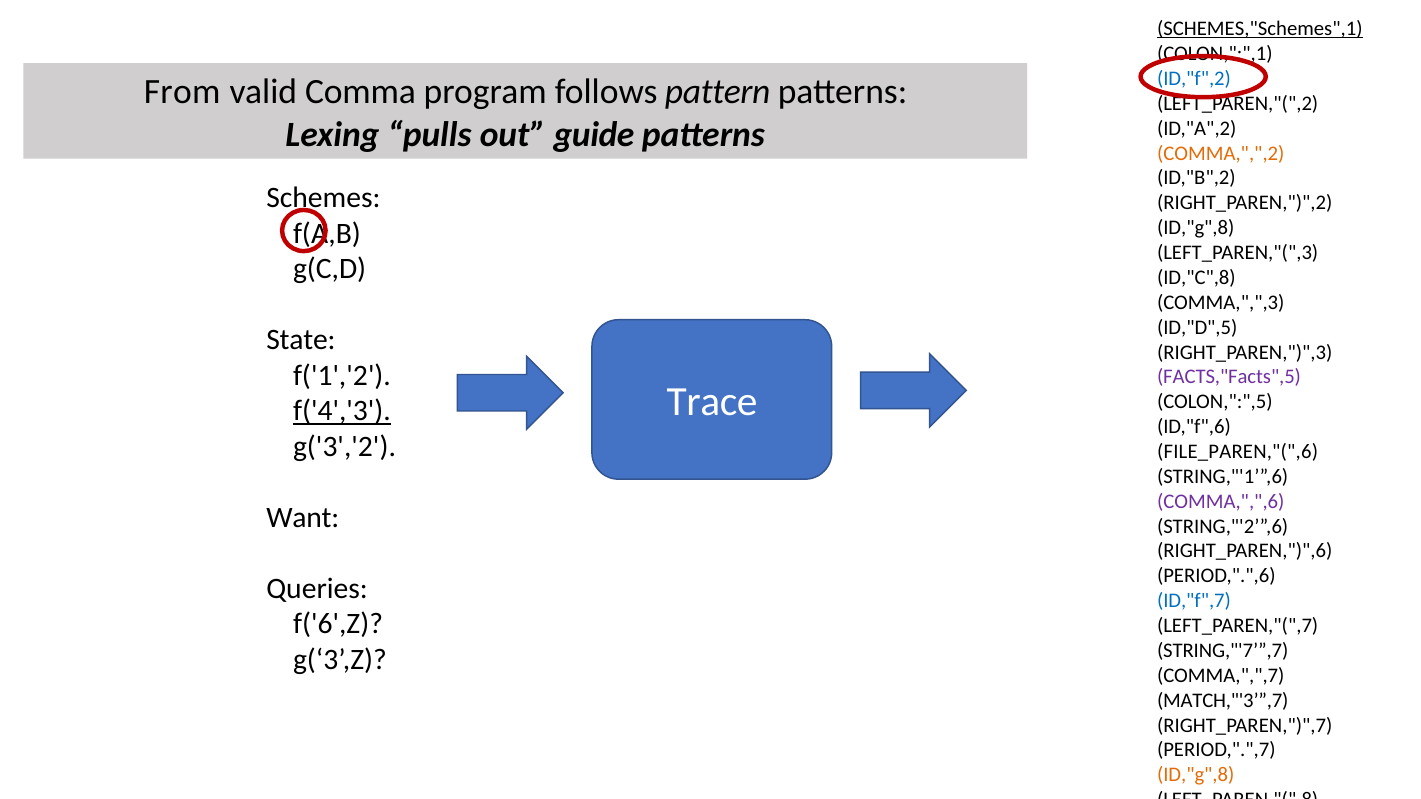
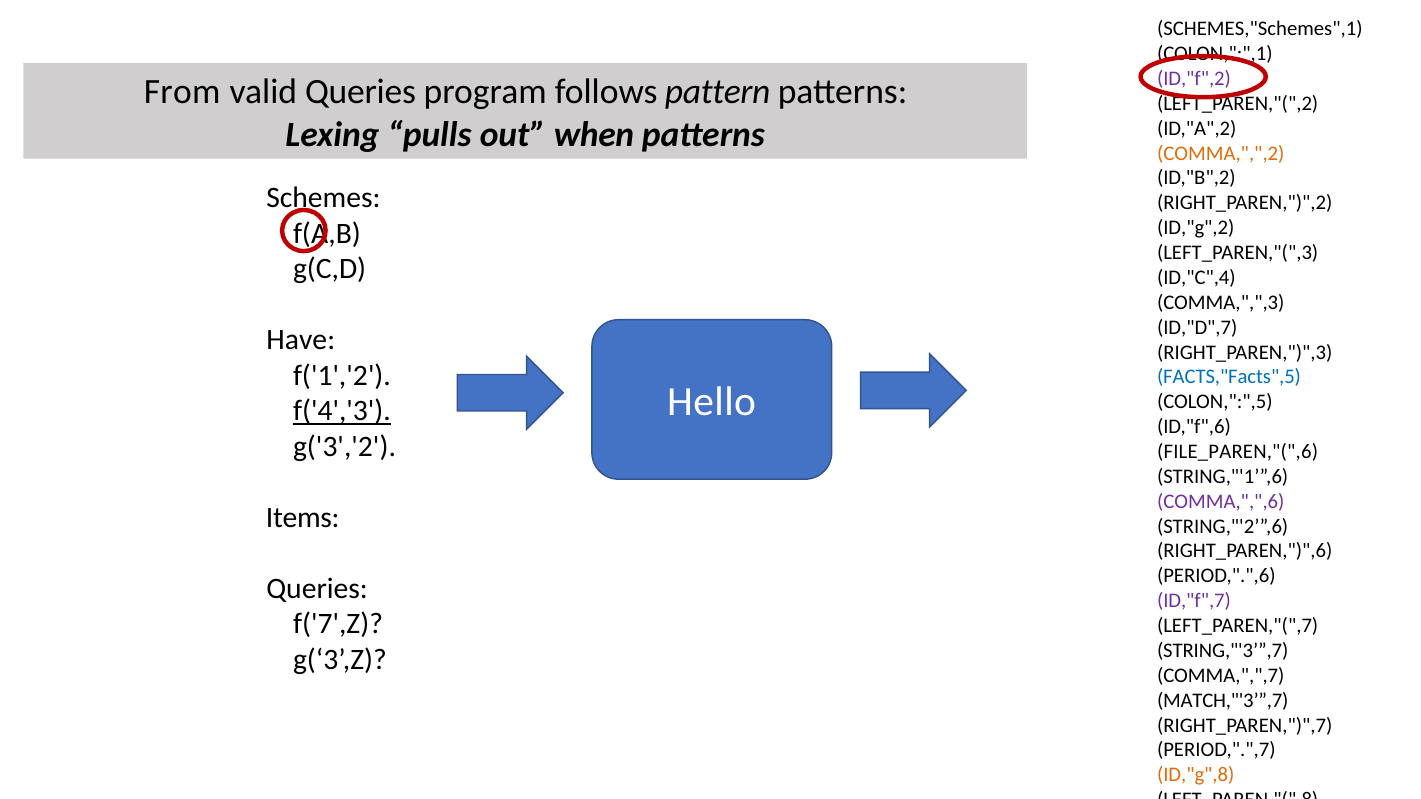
SCHEMES,"Schemes",1 underline: present -> none
ID,"f",2 colour: blue -> purple
valid Comma: Comma -> Queries
guide: guide -> when
ID,"g",8 at (1196, 228): ID,"g",8 -> ID,"g",2
ID,"C",8: ID,"C",8 -> ID,"C",4
ID,"D",5: ID,"D",5 -> ID,"D",7
State: State -> Have
FACTS,"Facts",5 colour: purple -> blue
Trace: Trace -> Hello
Want: Want -> Items
ID,"f",7 colour: blue -> purple
f('6',Z: f('6',Z -> f('7',Z
STRING,"'7’”,7: STRING,"'7’”,7 -> STRING,"'3’”,7
